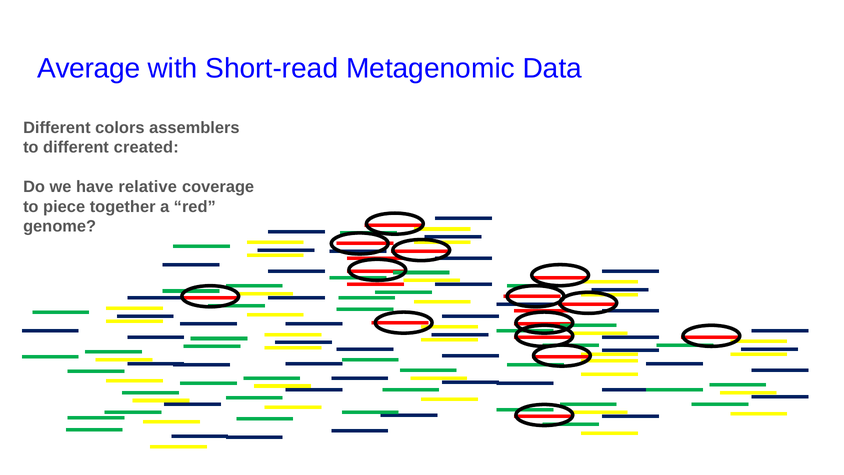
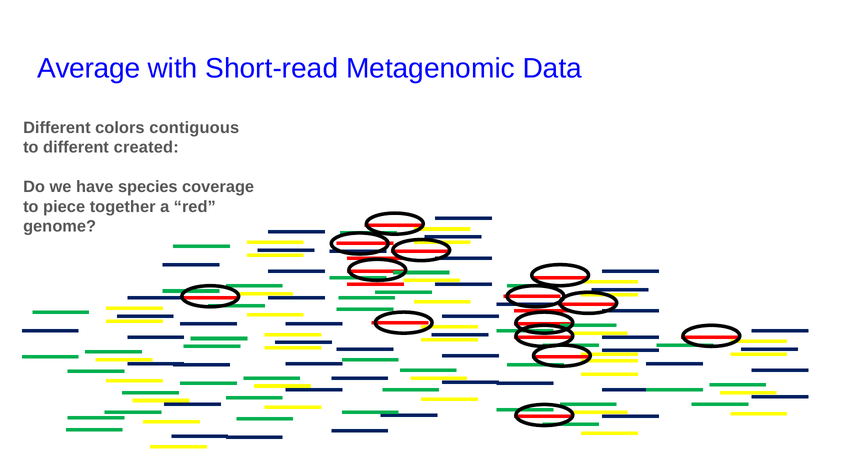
assemblers: assemblers -> contiguous
relative: relative -> species
